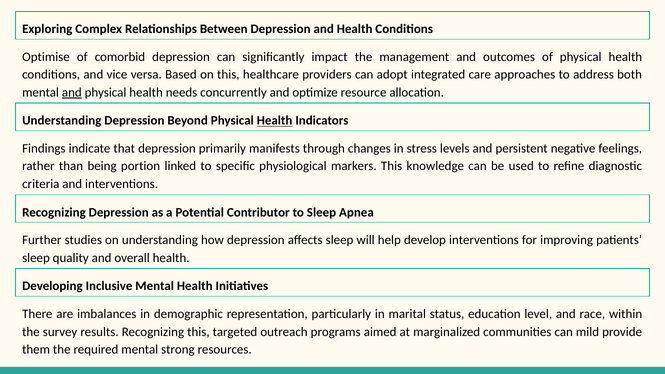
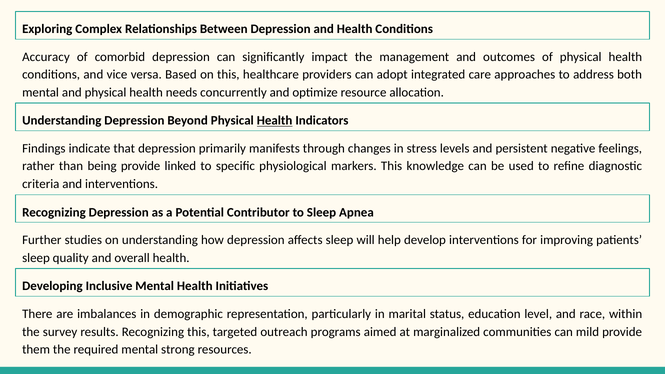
Optimise: Optimise -> Accuracy
and at (72, 92) underline: present -> none
being portion: portion -> provide
